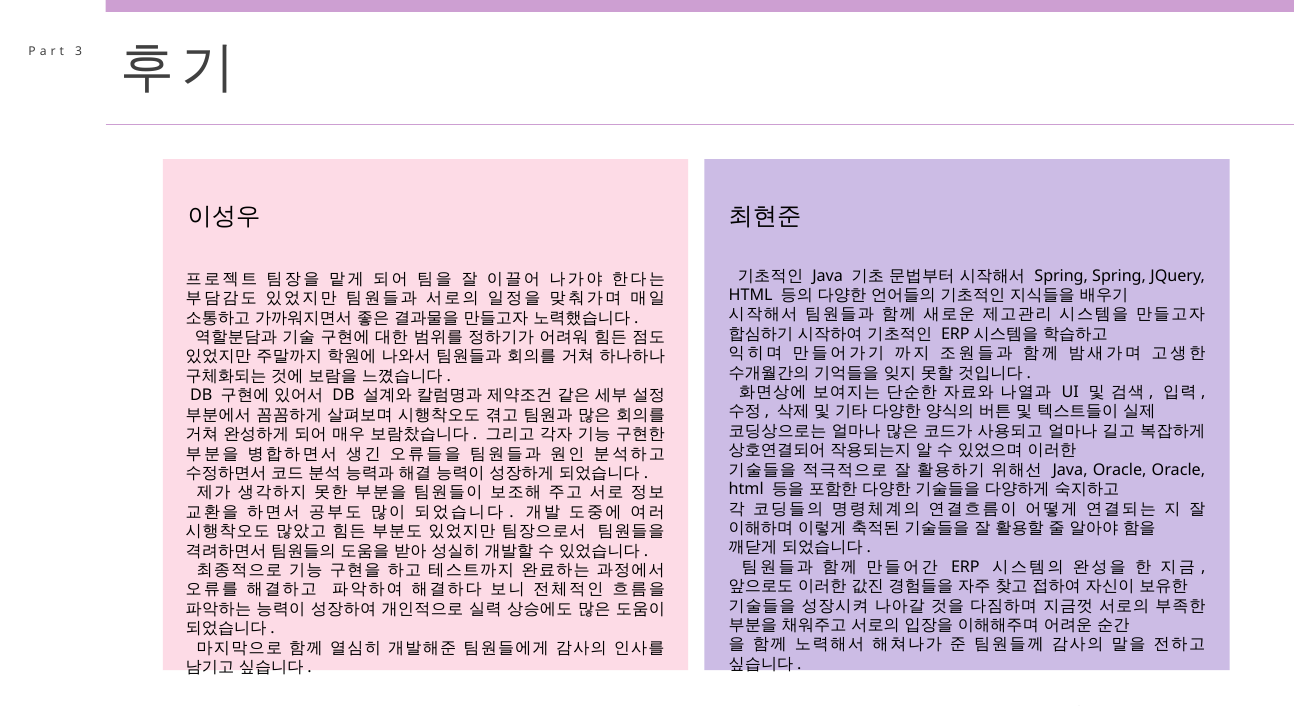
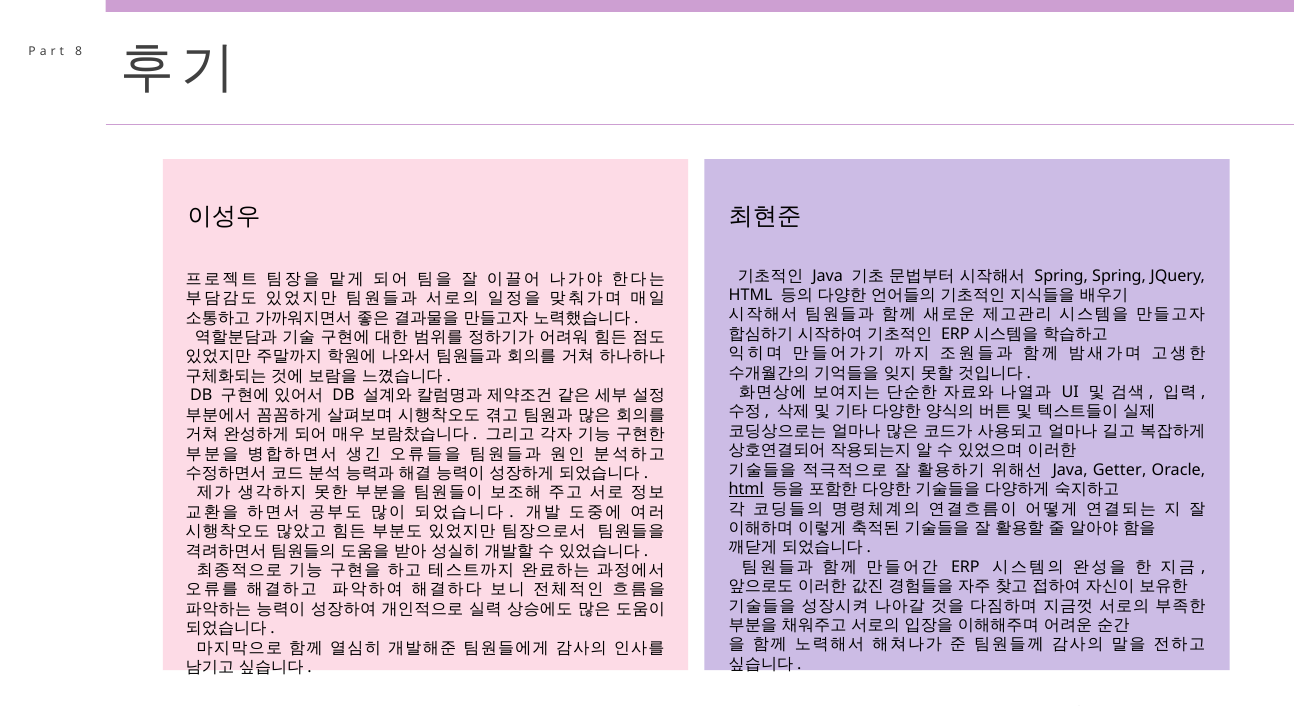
3: 3 -> 8
Java Oracle: Oracle -> Getter
html at (746, 489) underline: none -> present
